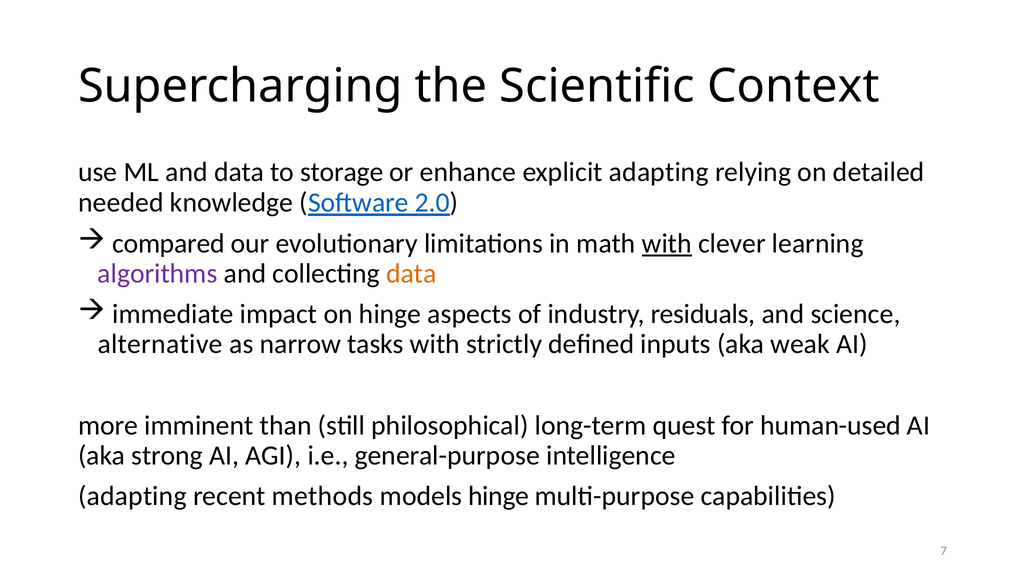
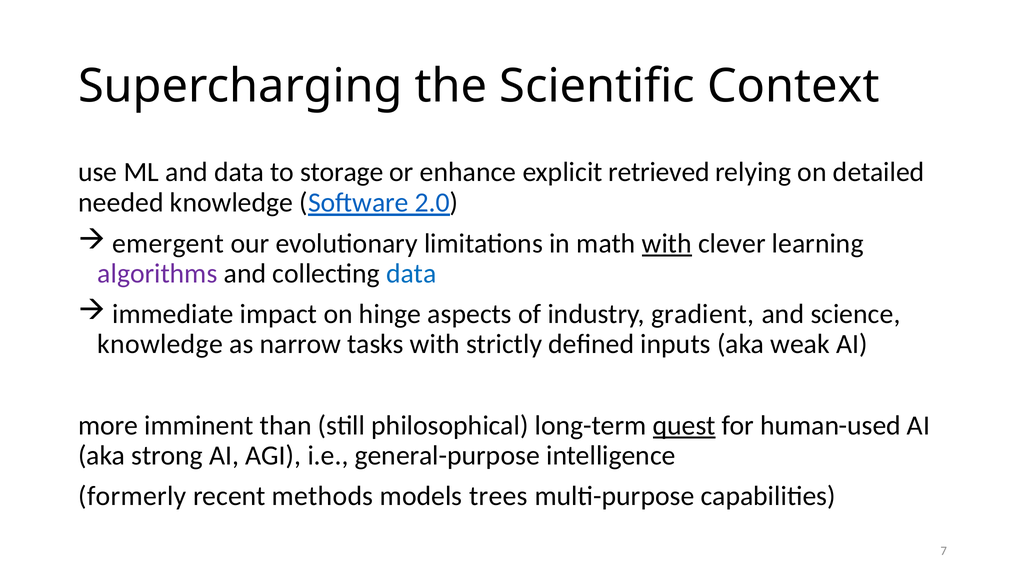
explicit adapting: adapting -> retrieved
compared: compared -> emergent
data at (411, 273) colour: orange -> blue
residuals: residuals -> gradient
alternative at (160, 344): alternative -> knowledge
quest underline: none -> present
adapting at (132, 496): adapting -> formerly
models hinge: hinge -> trees
